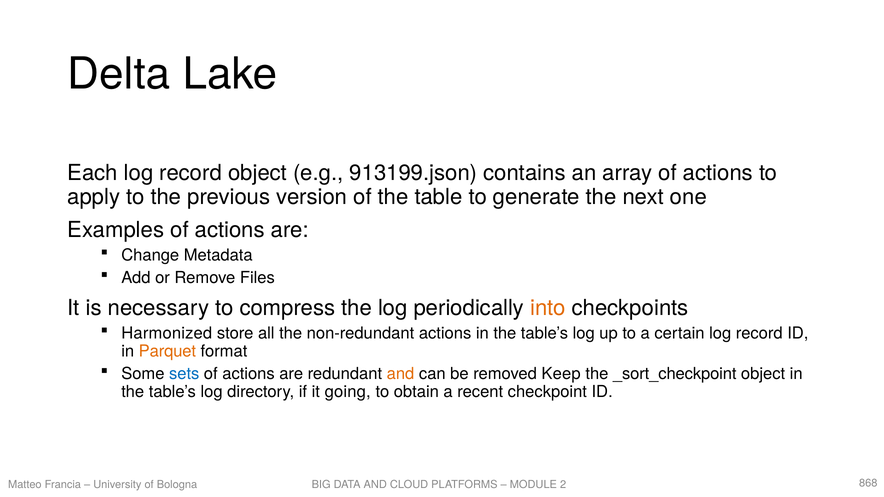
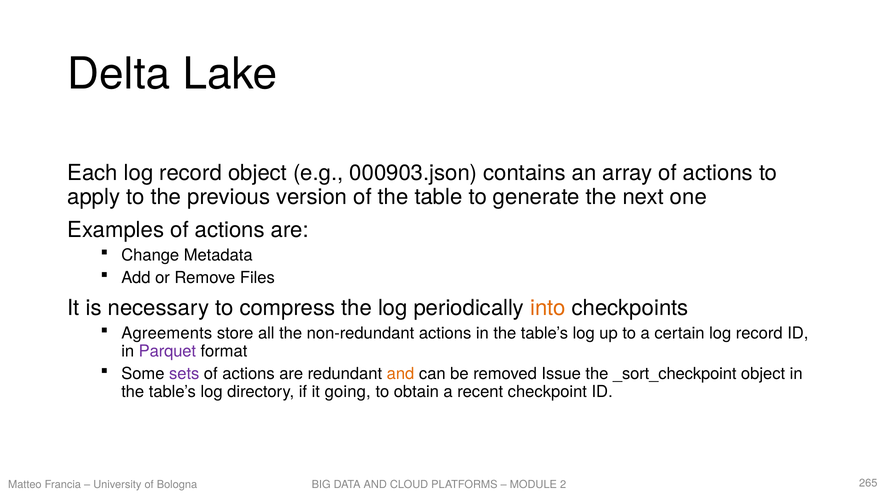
913199.json: 913199.json -> 000903.json
Harmonized: Harmonized -> Agreements
Parquet colour: orange -> purple
sets colour: blue -> purple
Keep: Keep -> Issue
868: 868 -> 265
